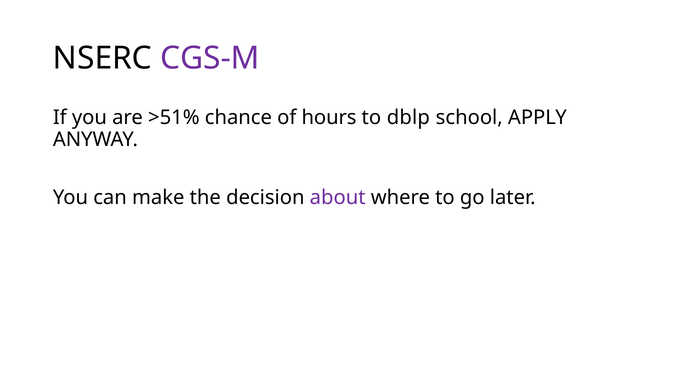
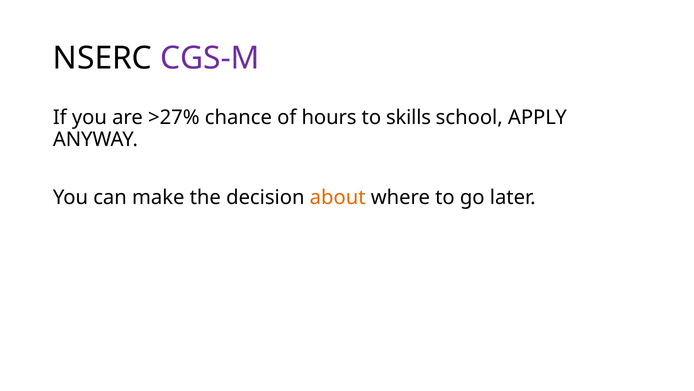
>51%: >51% -> >27%
dblp: dblp -> skills
about colour: purple -> orange
